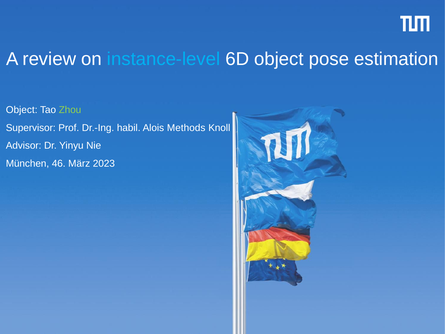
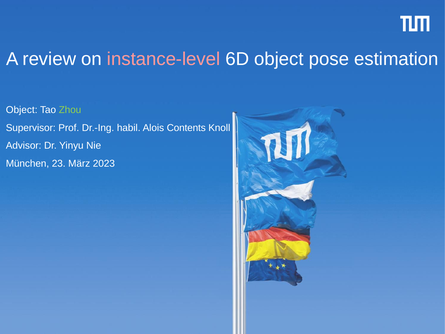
instance-level colour: light blue -> pink
Methods: Methods -> Contents
46: 46 -> 23
